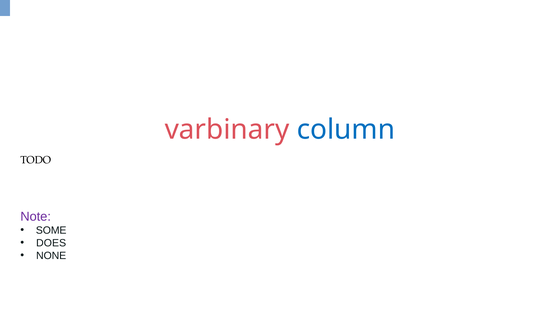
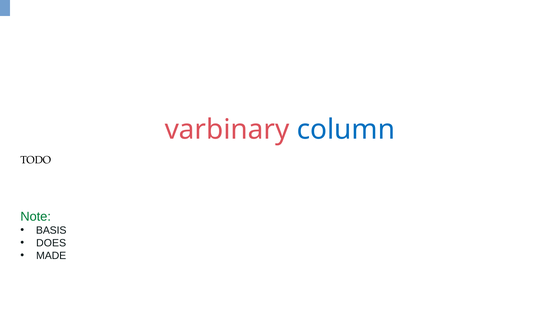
Note colour: purple -> green
SOME: SOME -> BASIS
NONE: NONE -> MADE
